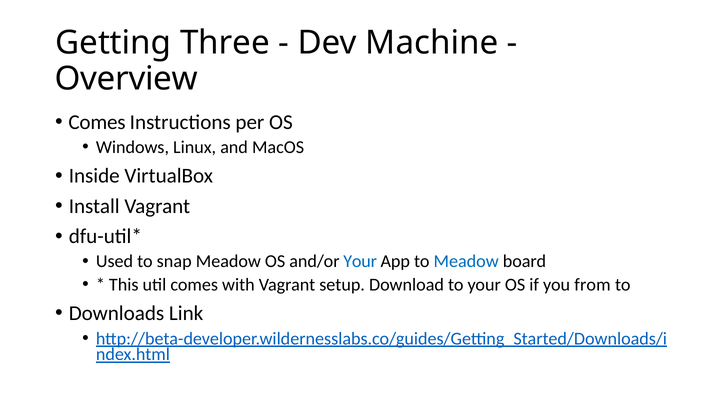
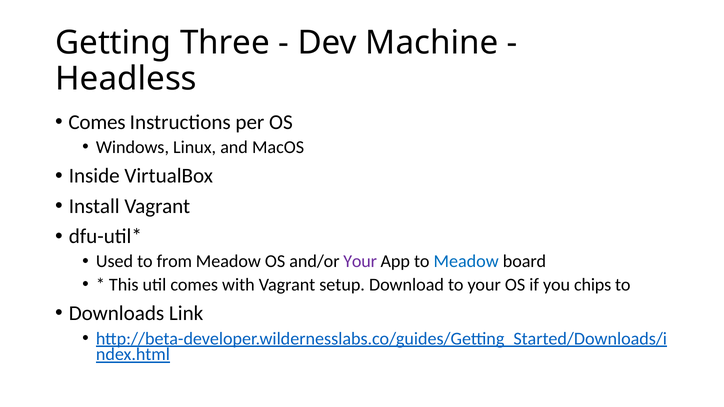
Overview: Overview -> Headless
snap: snap -> from
Your at (360, 262) colour: blue -> purple
from: from -> chips
